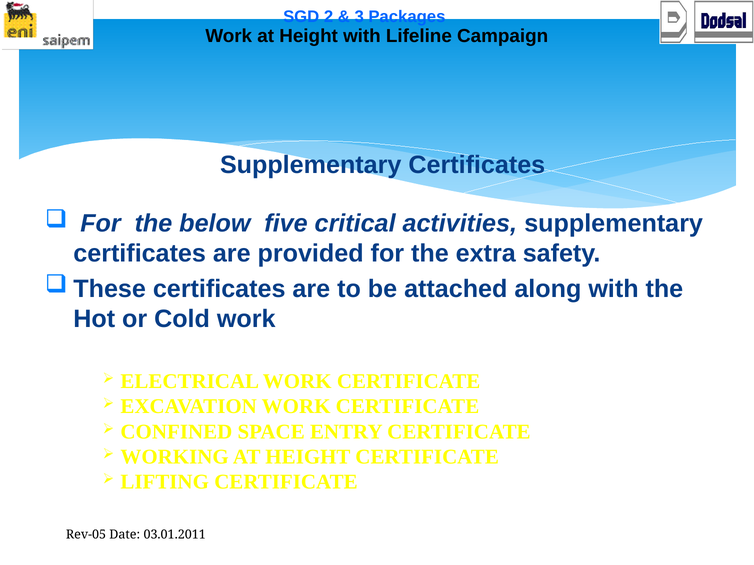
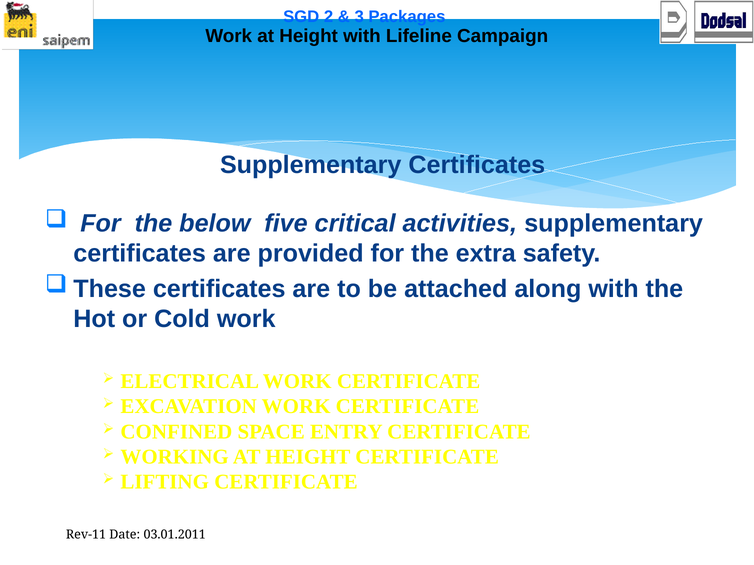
Rev-05: Rev-05 -> Rev-11
